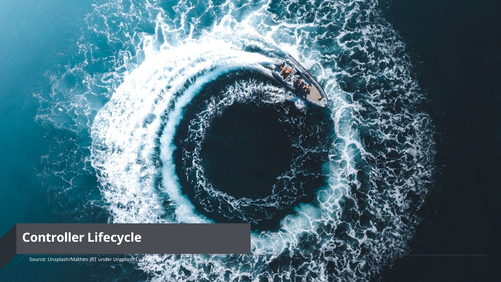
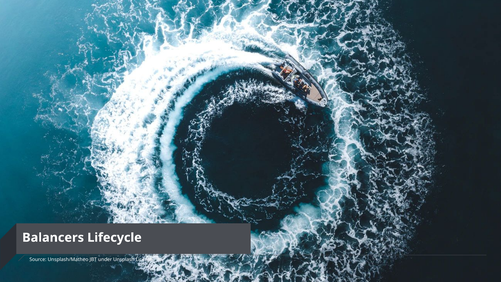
Controller: Controller -> Balancers
